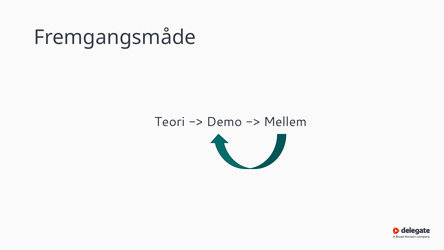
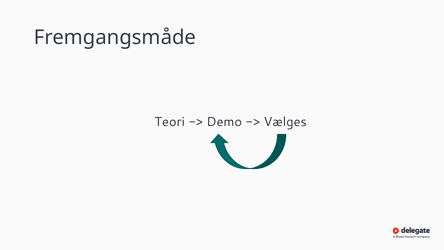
Mellem: Mellem -> Vælges
